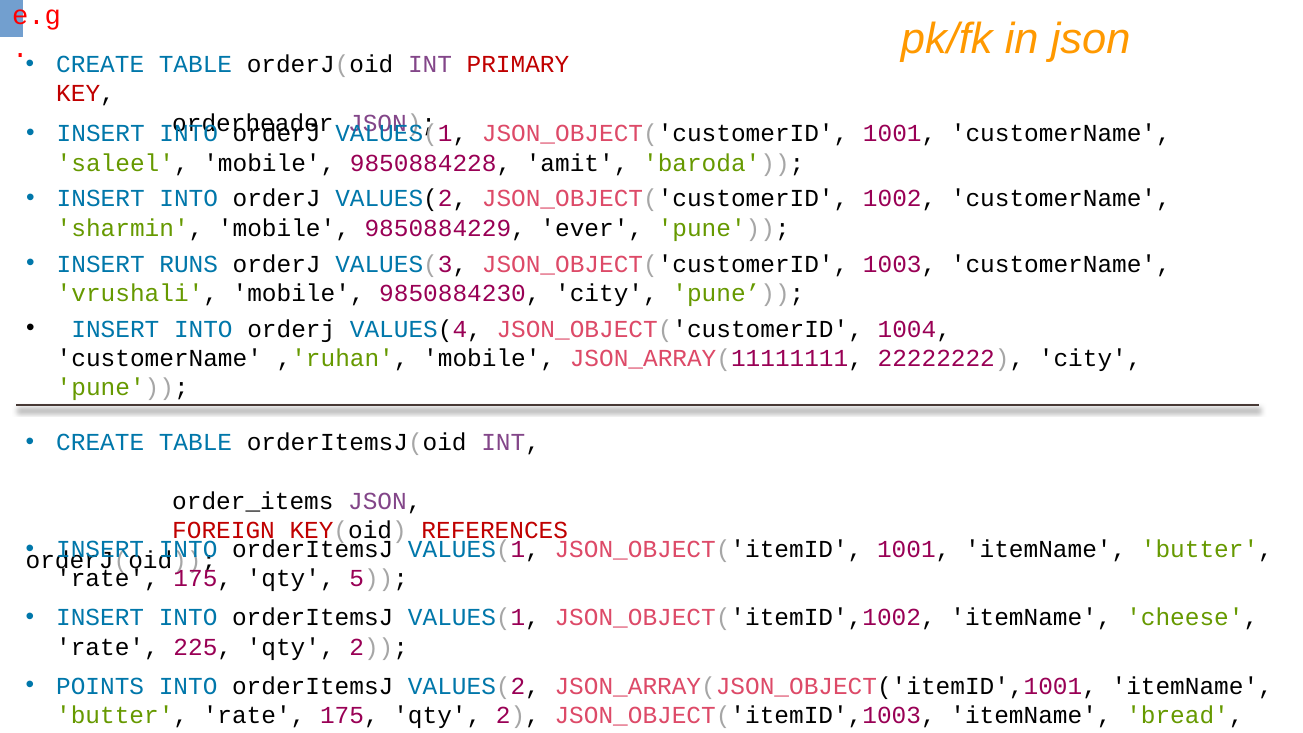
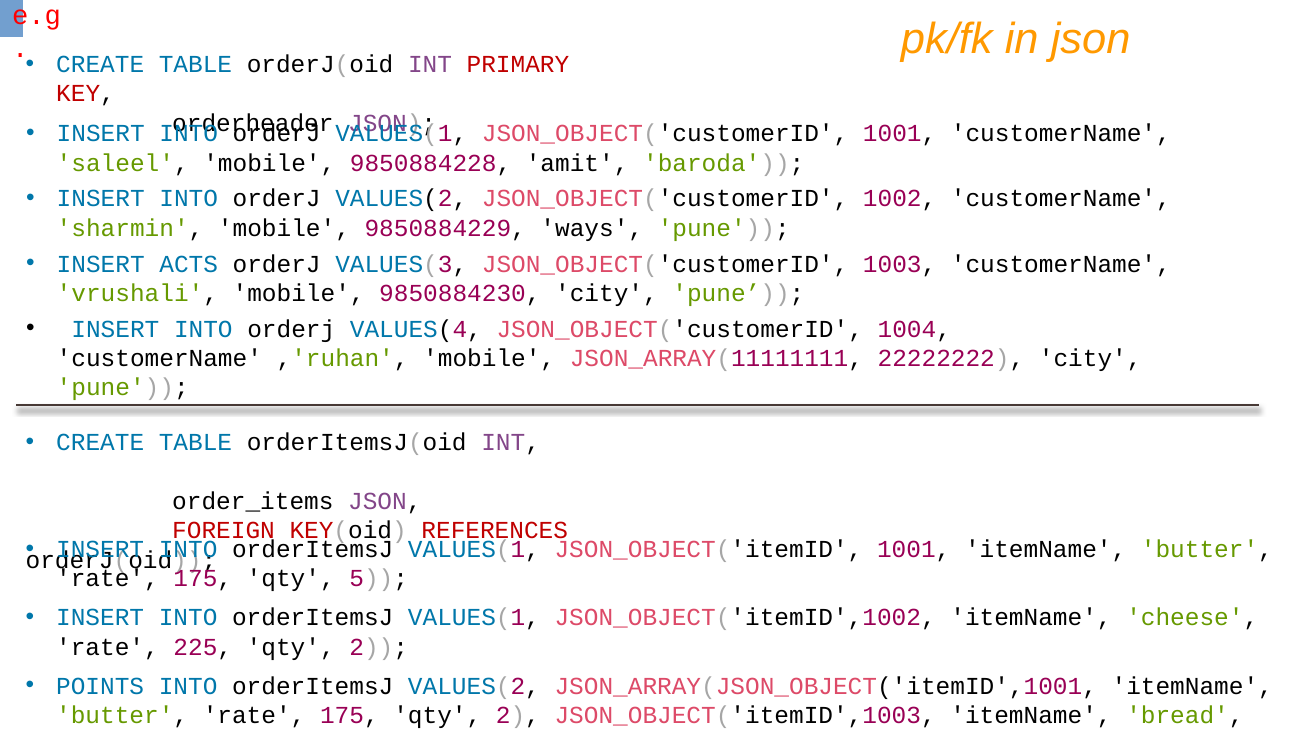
ever: ever -> ways
RUNS: RUNS -> ACTS
